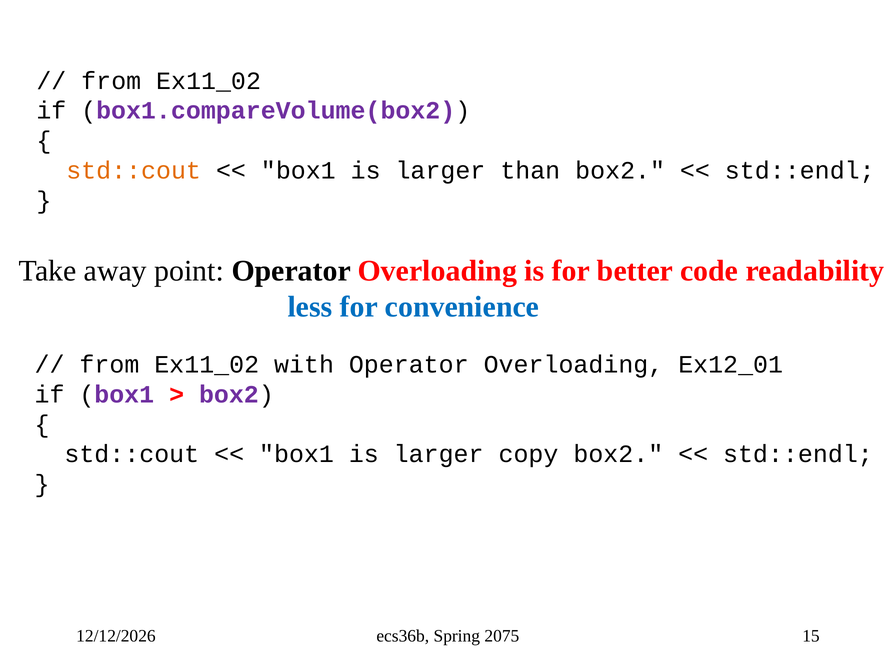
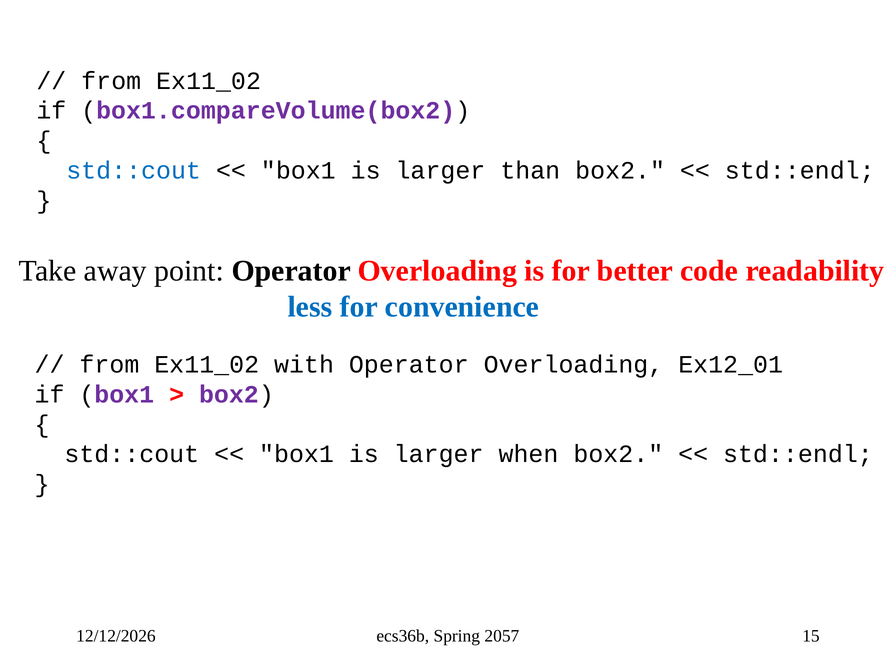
std::cout at (134, 170) colour: orange -> blue
copy: copy -> when
2075: 2075 -> 2057
